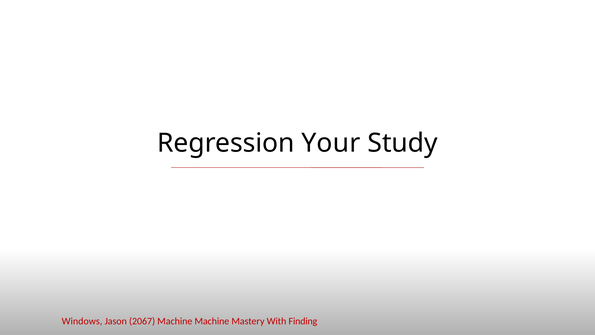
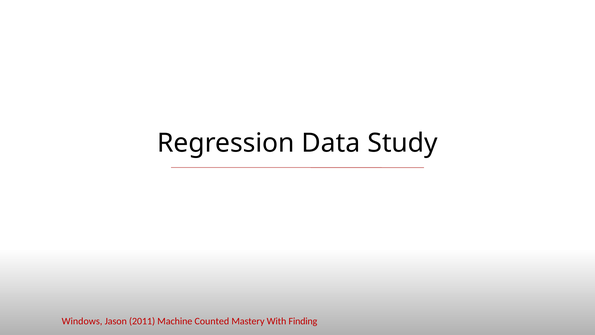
Your: Your -> Data
2067: 2067 -> 2011
Machine Machine: Machine -> Counted
